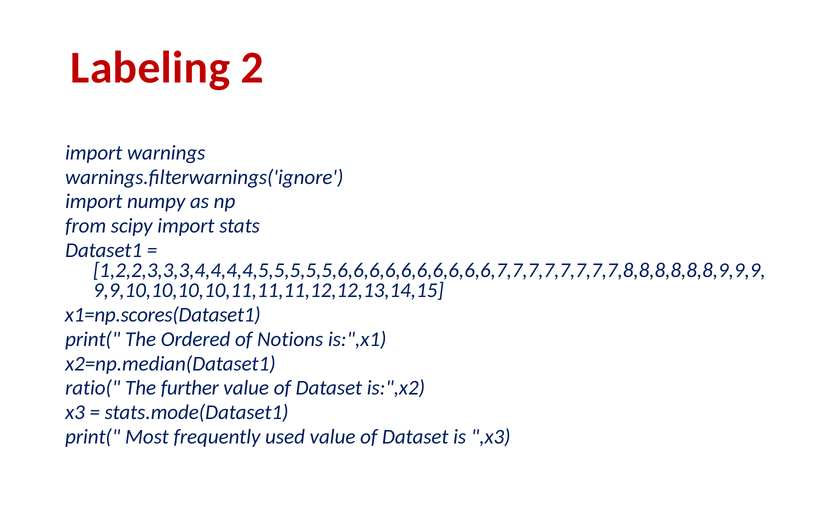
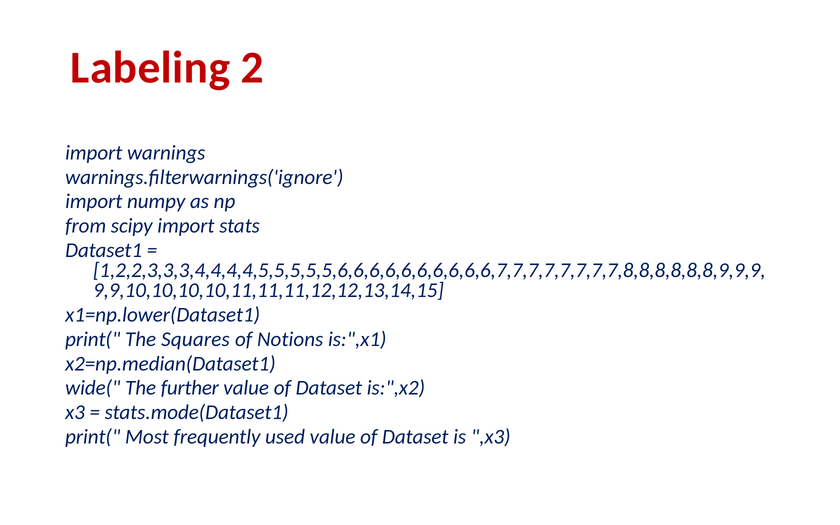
x1=np.scores(Dataset1: x1=np.scores(Dataset1 -> x1=np.lower(Dataset1
Ordered: Ordered -> Squares
ratio(: ratio( -> wide(
